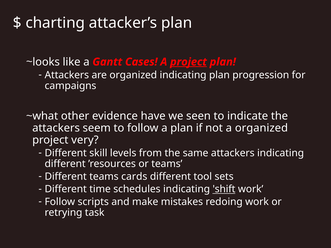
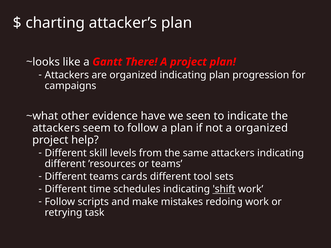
Cases: Cases -> There
project at (188, 62) underline: present -> none
very: very -> help
